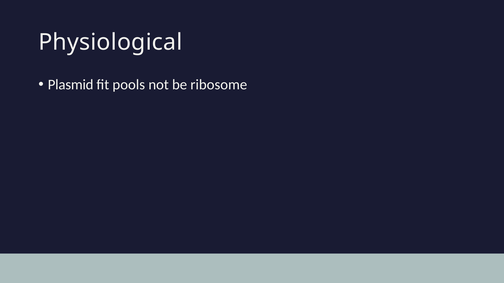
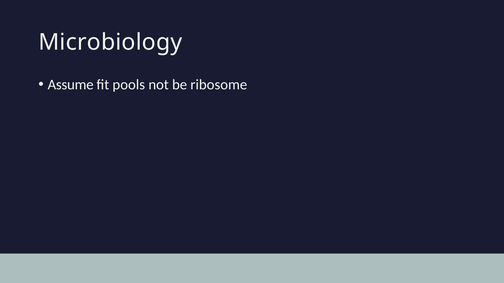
Physiological: Physiological -> Microbiology
Plasmid: Plasmid -> Assume
